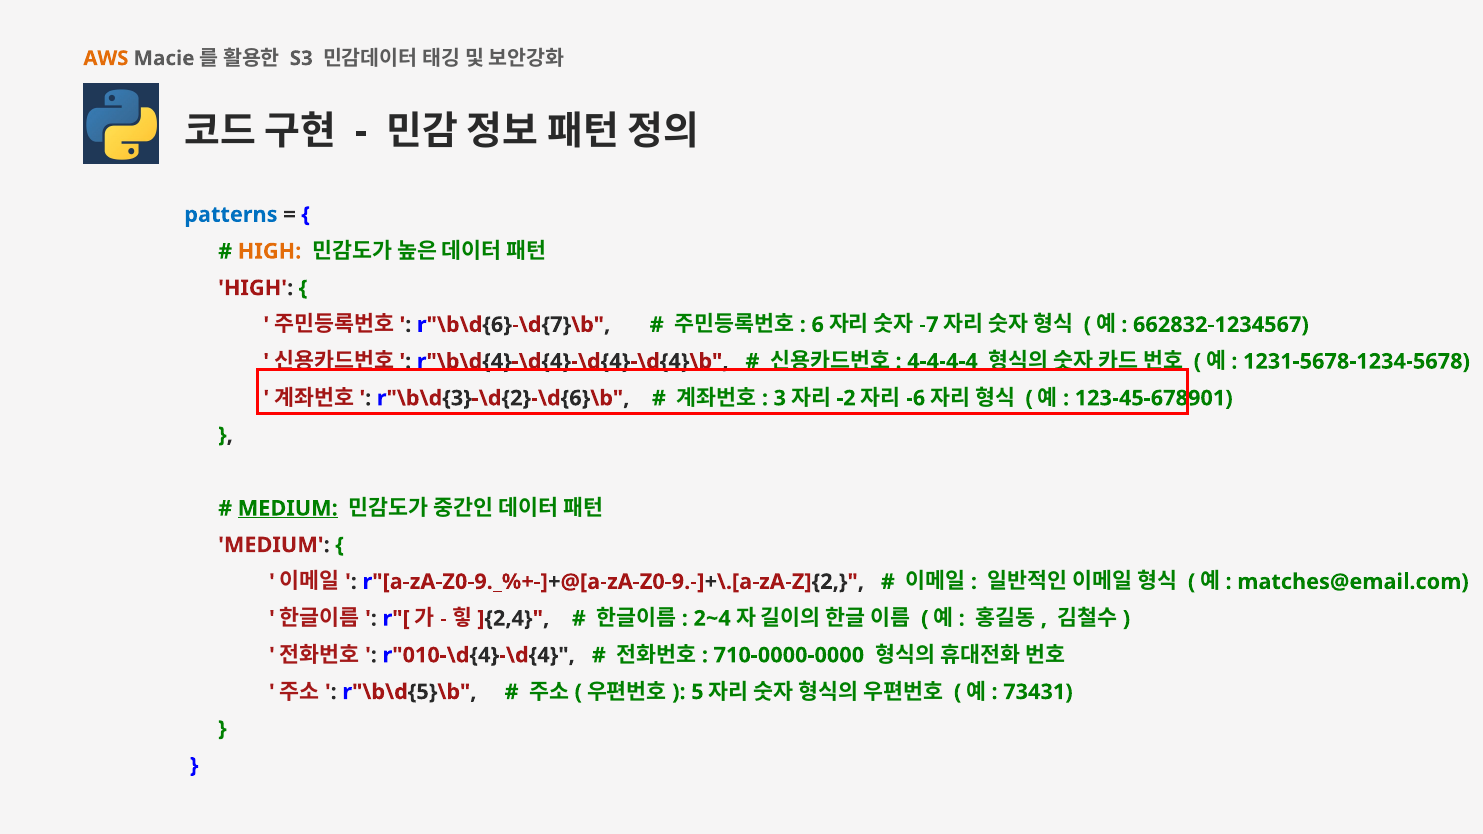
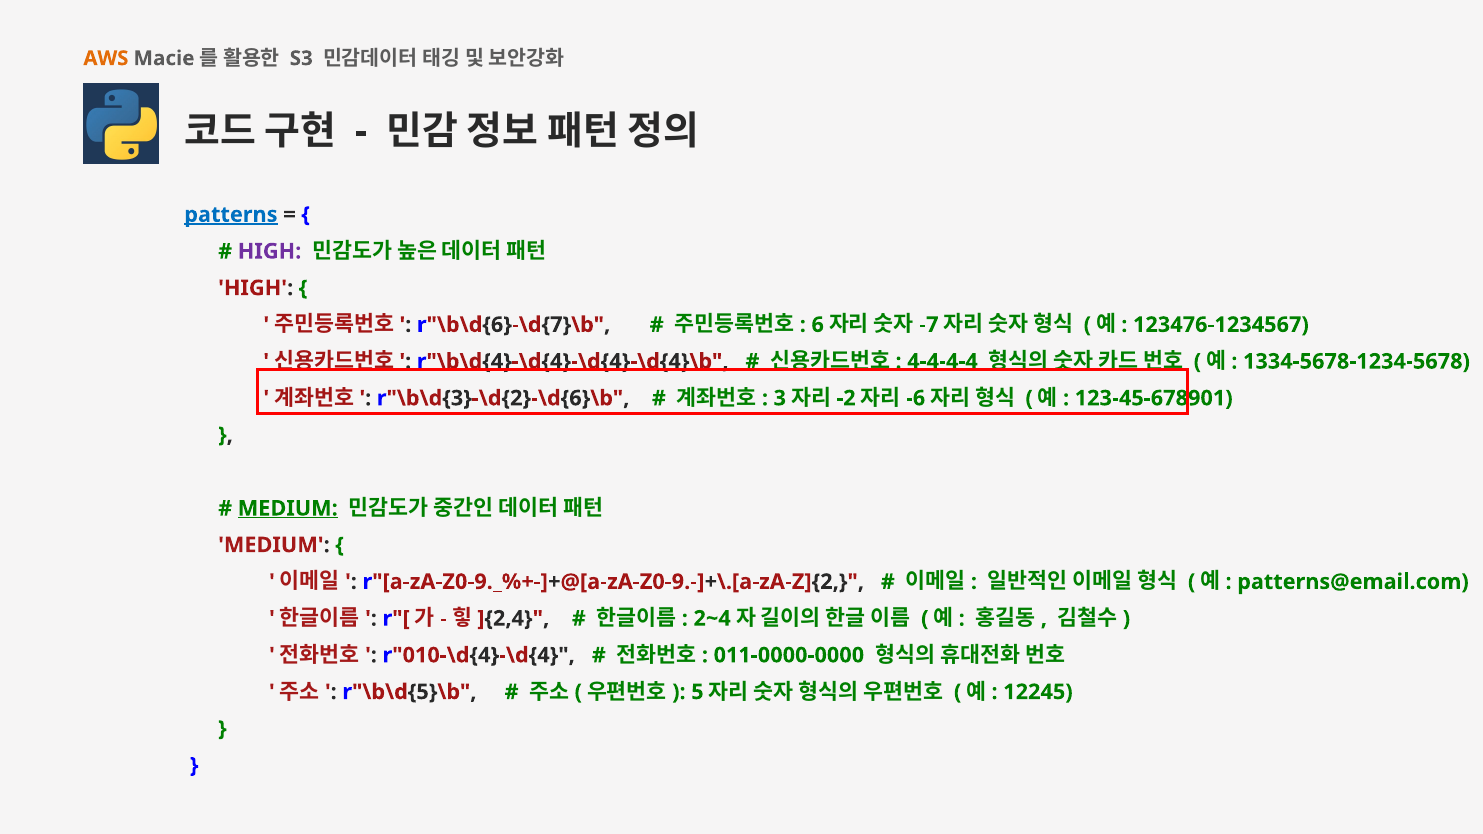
patterns underline: none -> present
HIGH at (270, 251) colour: orange -> purple
662832-1234567: 662832-1234567 -> 123476-1234567
1231-5678-1234-5678: 1231-5678-1234-5678 -> 1334-5678-1234-5678
matches@email.com: matches@email.com -> patterns@email.com
710-0000-0000: 710-0000-0000 -> 011-0000-0000
73431: 73431 -> 12245
